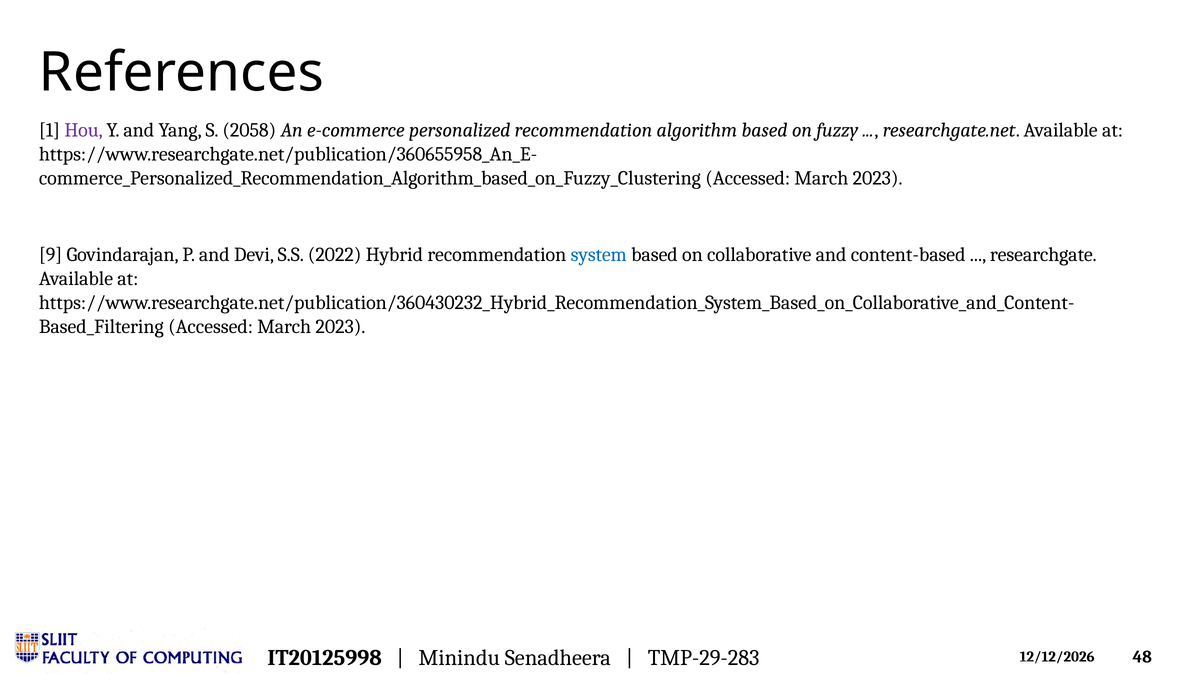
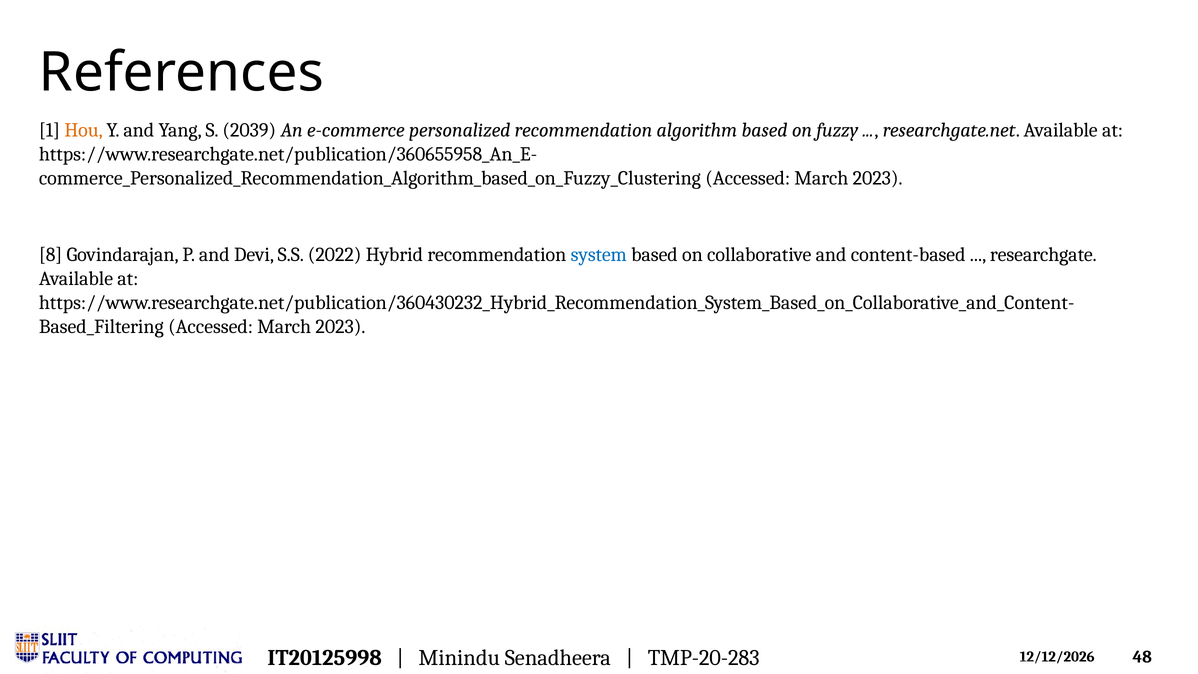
Hou colour: purple -> orange
2058: 2058 -> 2039
9: 9 -> 8
TMP-29-283: TMP-29-283 -> TMP-20-283
